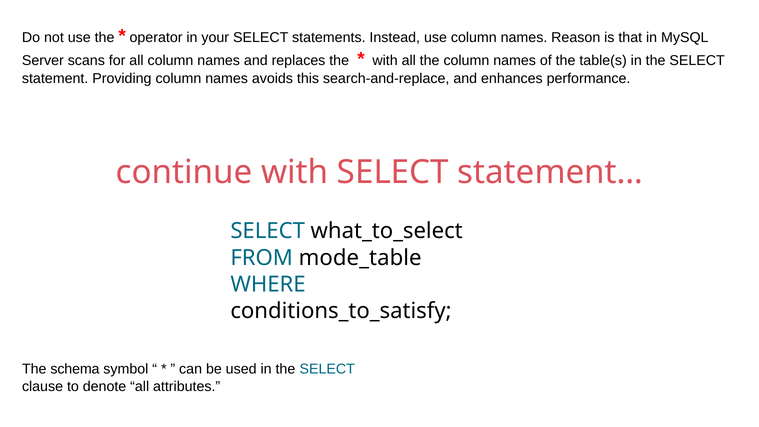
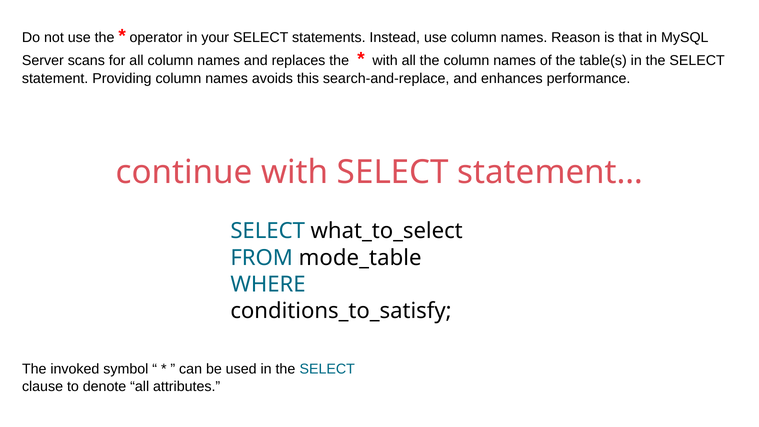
schema: schema -> invoked
